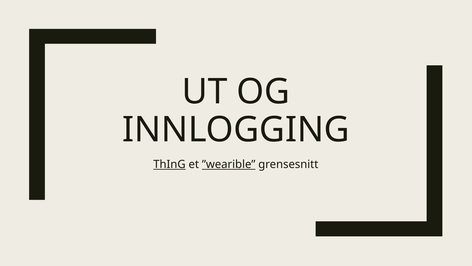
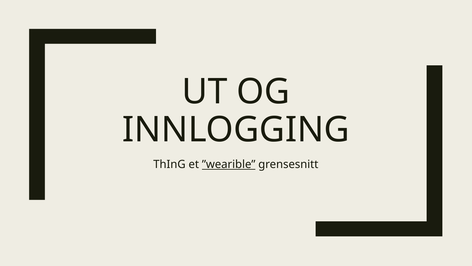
ThInG underline: present -> none
